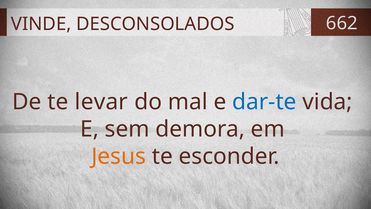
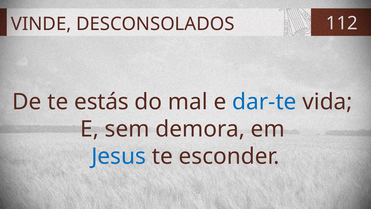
662: 662 -> 112
levar: levar -> estás
Jesus colour: orange -> blue
